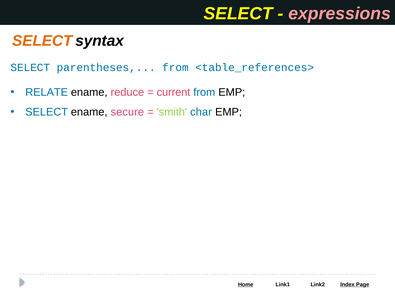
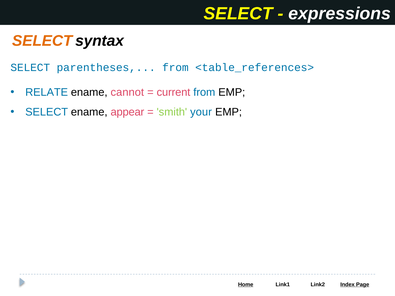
expressions colour: pink -> white
reduce: reduce -> cannot
secure: secure -> appear
char: char -> your
